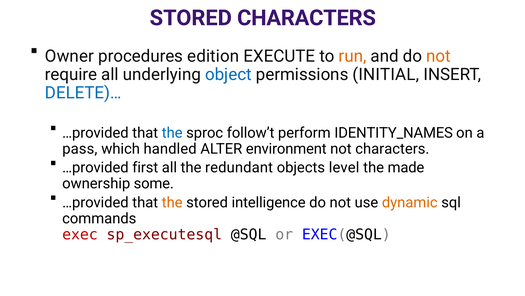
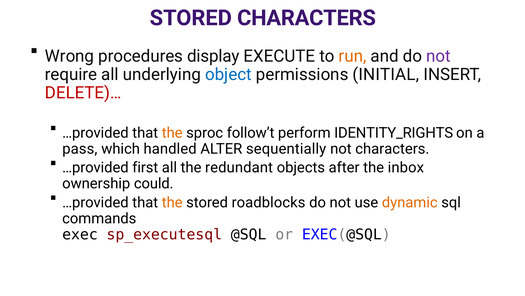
Owner: Owner -> Wrong
edition: edition -> display
not at (439, 56) colour: orange -> purple
DELETE)… colour: blue -> red
the at (172, 133) colour: blue -> orange
IDENTITY_NAMES: IDENTITY_NAMES -> IDENTITY_RIGHTS
environment: environment -> sequentially
level: level -> after
made: made -> inbox
some: some -> could
intelligence: intelligence -> roadblocks
exec colour: red -> black
